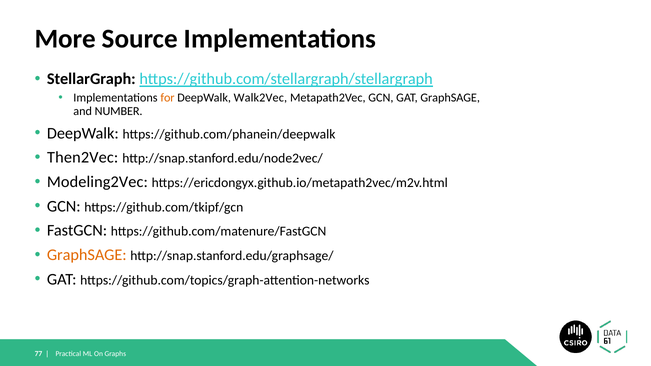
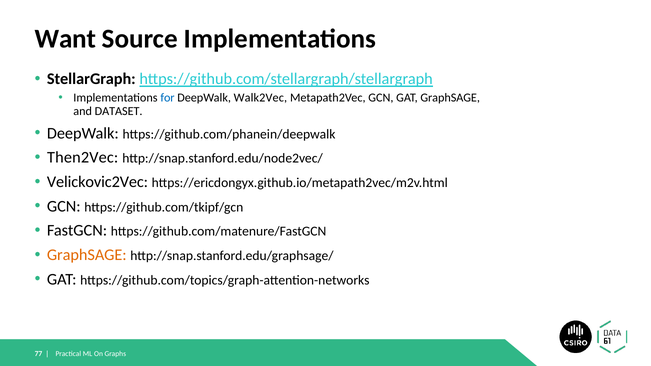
More: More -> Want
for colour: orange -> blue
NUMBER: NUMBER -> DATASET
Modeling2Vec: Modeling2Vec -> Velickovic2Vec
